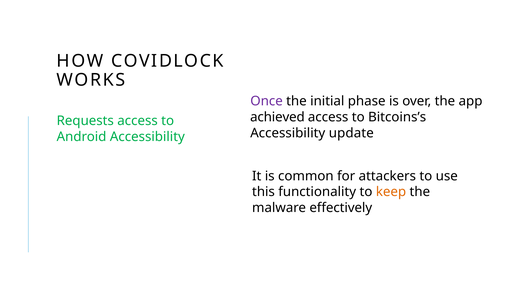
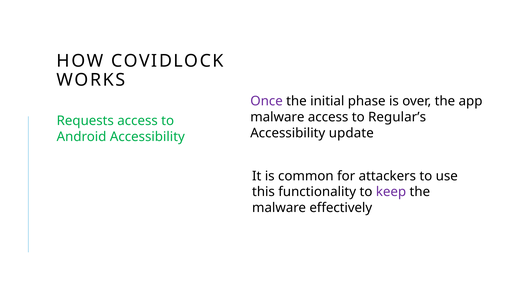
achieved at (277, 117): achieved -> malware
Bitcoins’s: Bitcoins’s -> Regular’s
keep colour: orange -> purple
